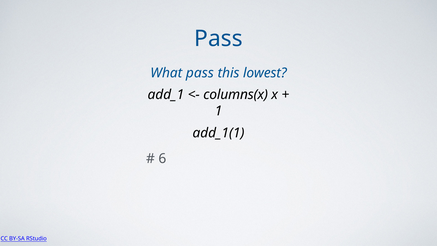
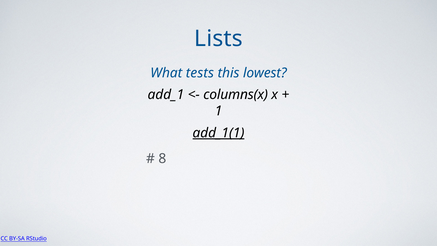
Pass at (219, 39): Pass -> Lists
What pass: pass -> tests
add_1(1 underline: none -> present
6: 6 -> 8
